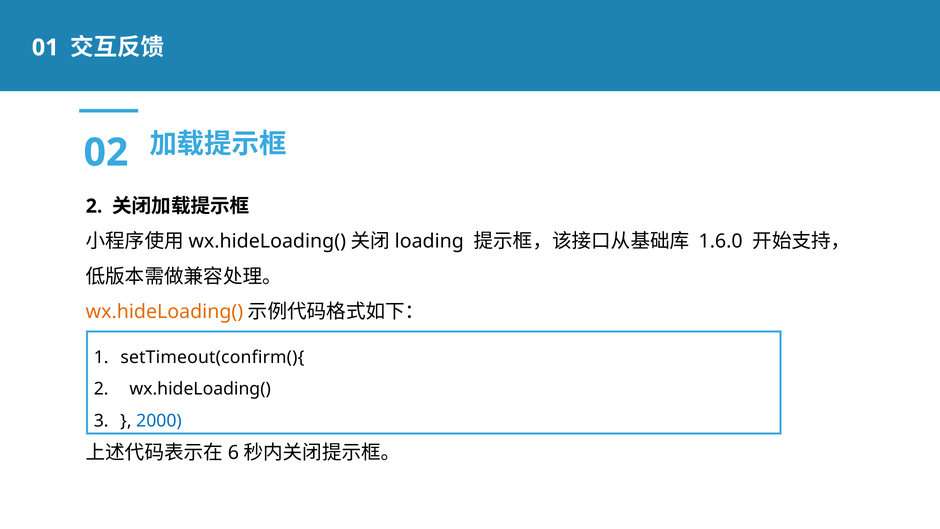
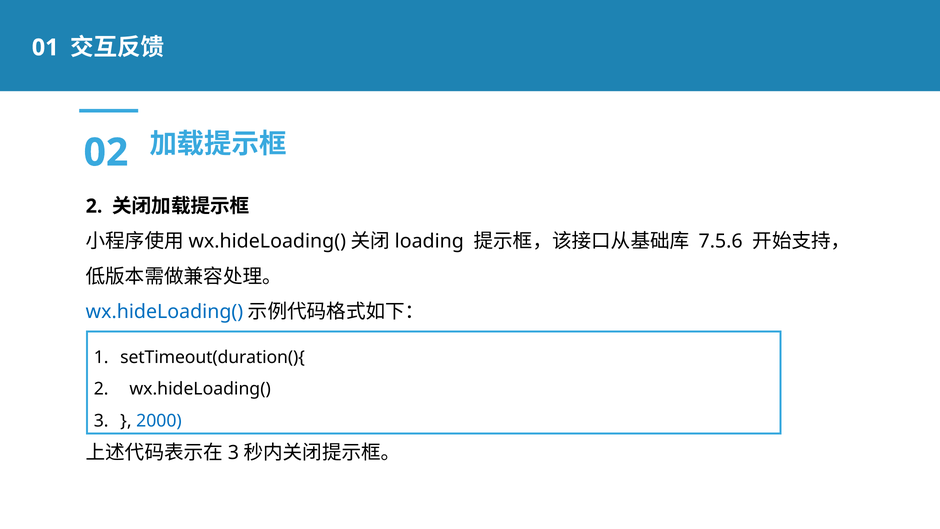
1.6.0: 1.6.0 -> 7.5.6
wx.hideLoading( at (164, 312) colour: orange -> blue
setTimeout(confirm(){: setTimeout(confirm(){ -> setTimeout(duration(){
6 at (233, 453): 6 -> 3
